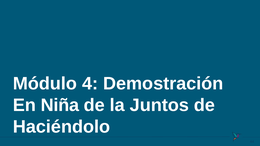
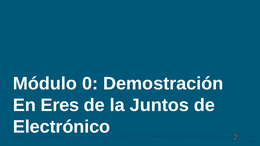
4: 4 -> 0
Niña: Niña -> Eres
Haciéndolo: Haciéndolo -> Electrónico
